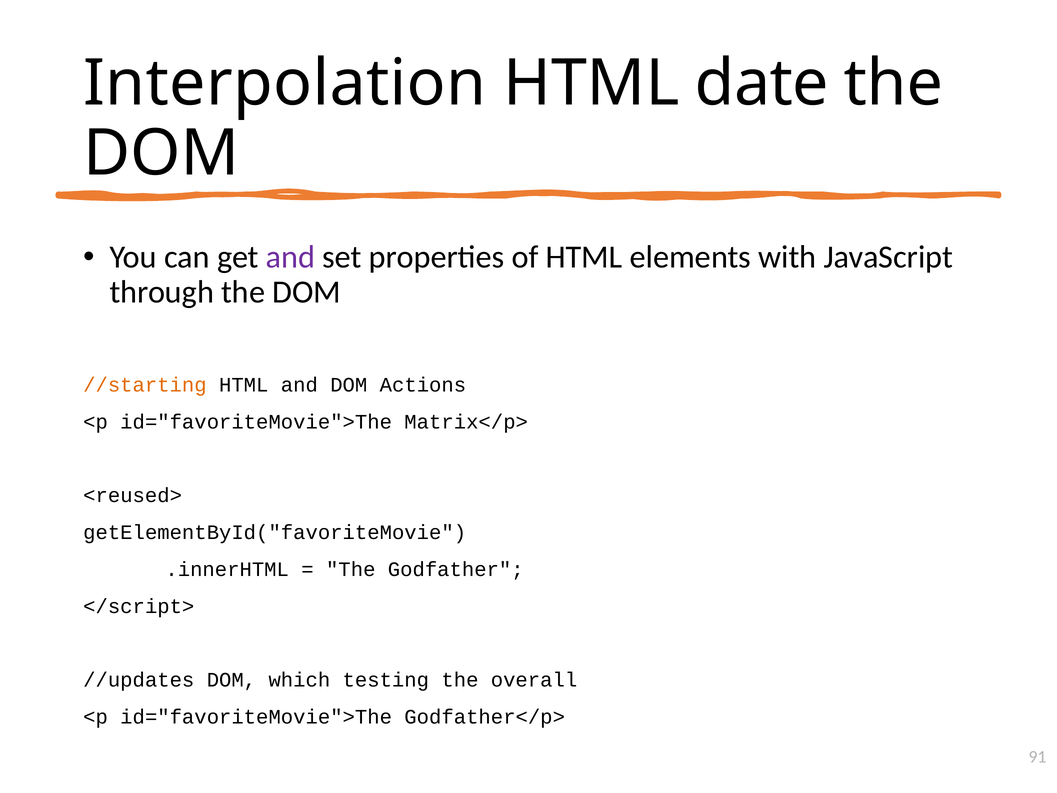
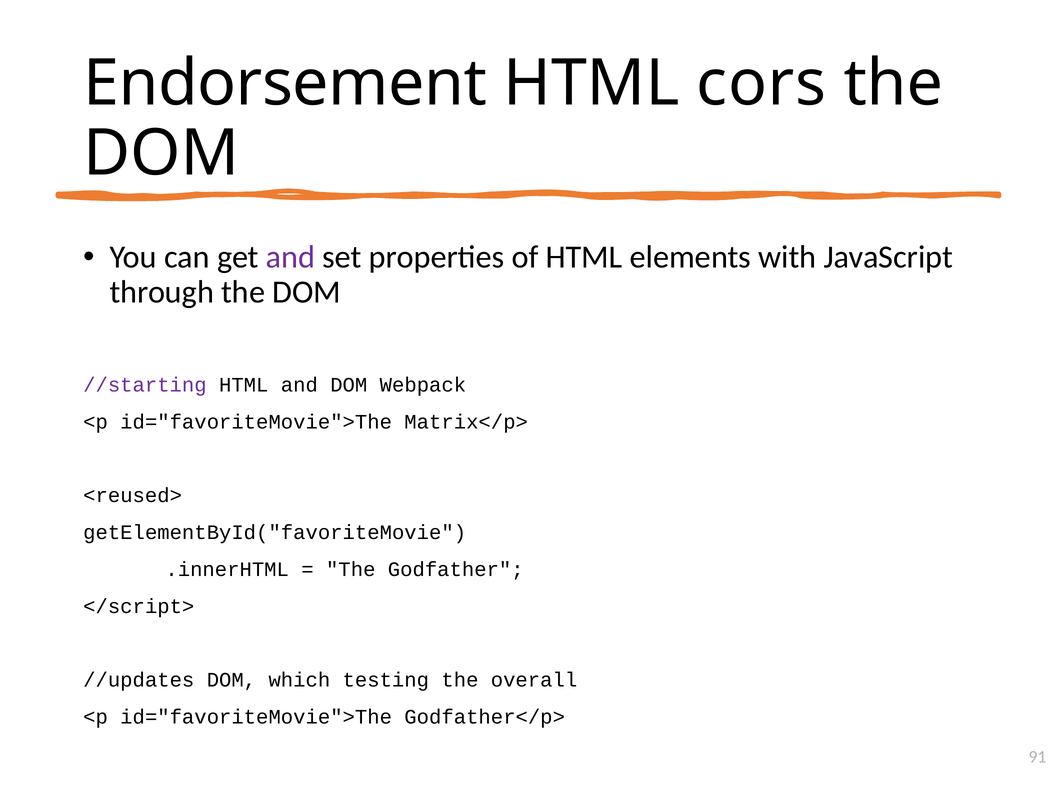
Interpolation: Interpolation -> Endorsement
date: date -> cors
//starting colour: orange -> purple
Actions: Actions -> Webpack
